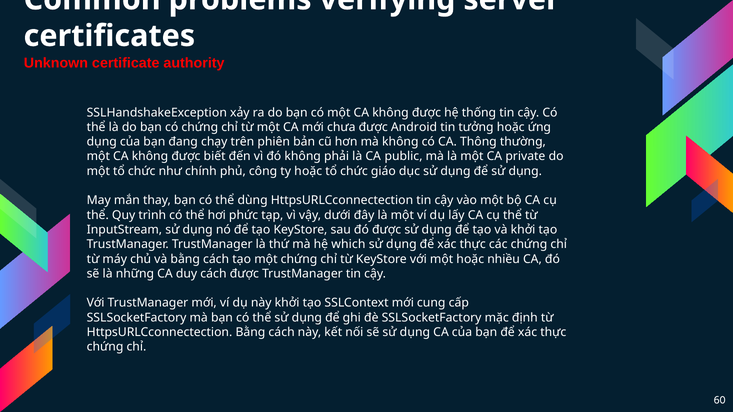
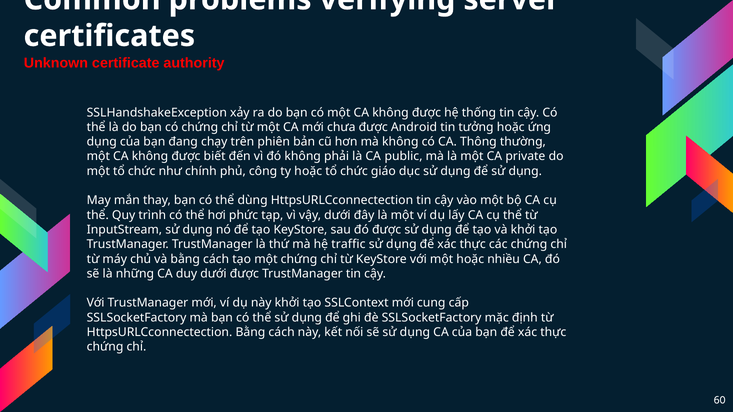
which: which -> traffic
duy cách: cách -> dưới
